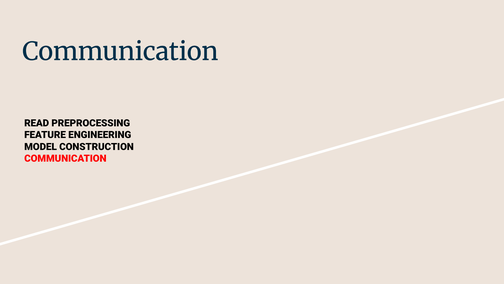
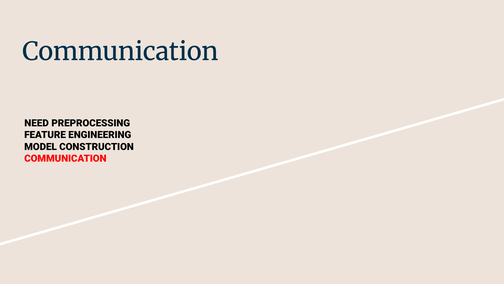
READ: READ -> NEED
